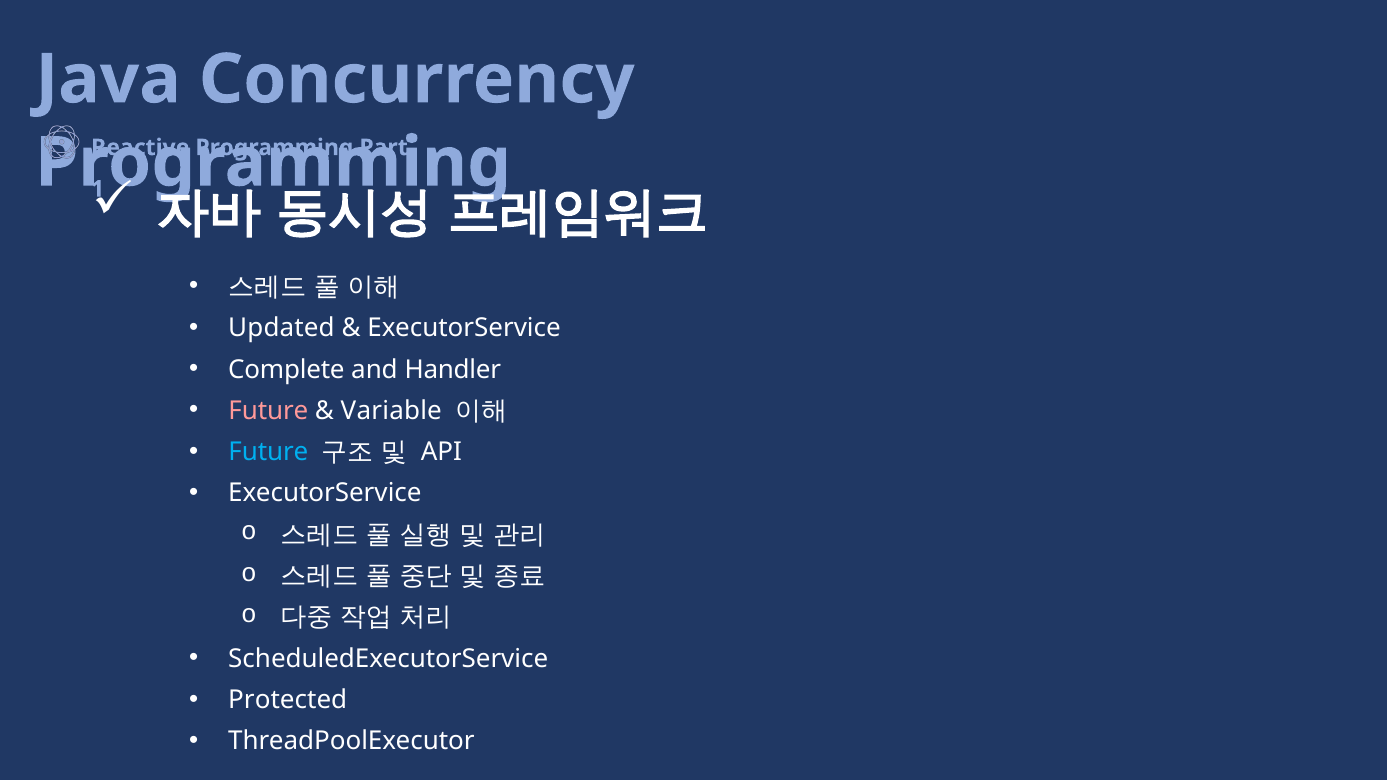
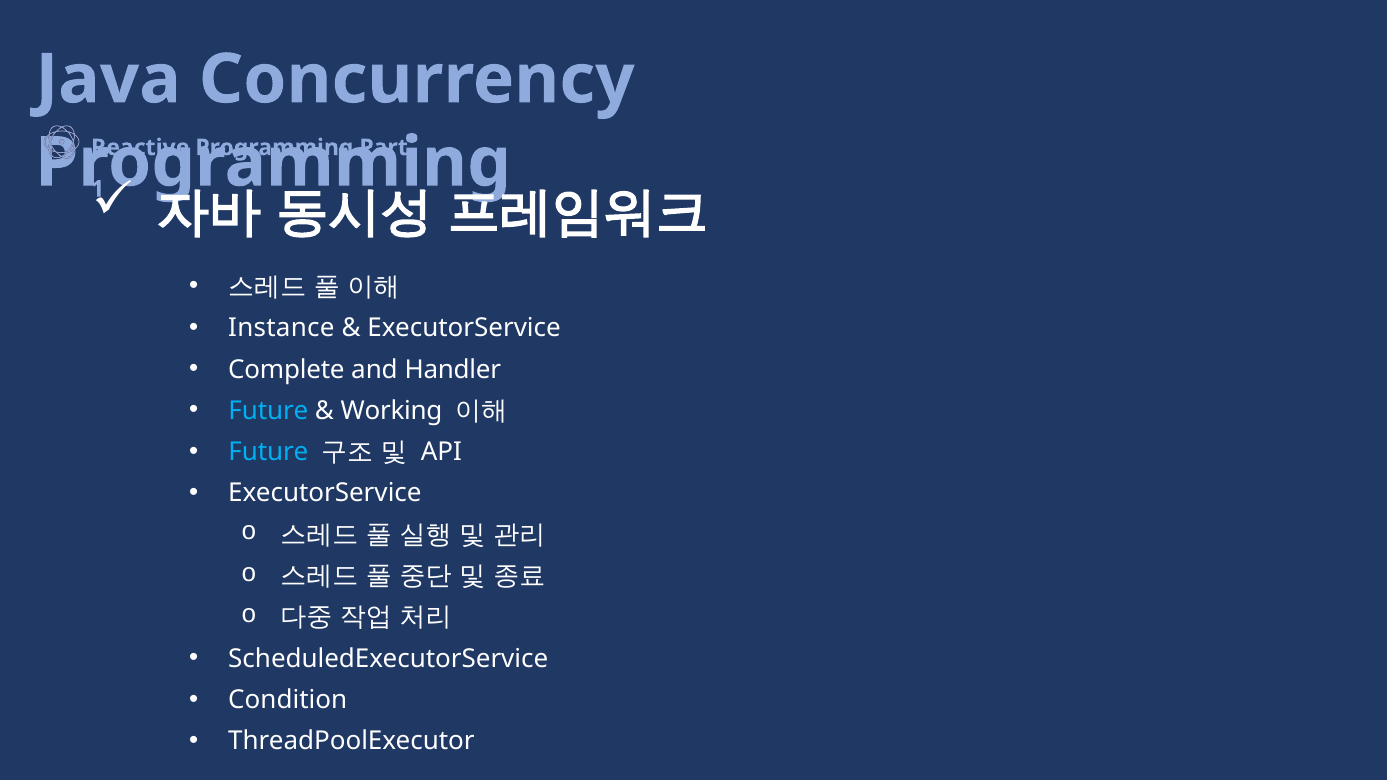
Updated: Updated -> Instance
Future at (268, 411) colour: pink -> light blue
Variable: Variable -> Working
Protected: Protected -> Condition
